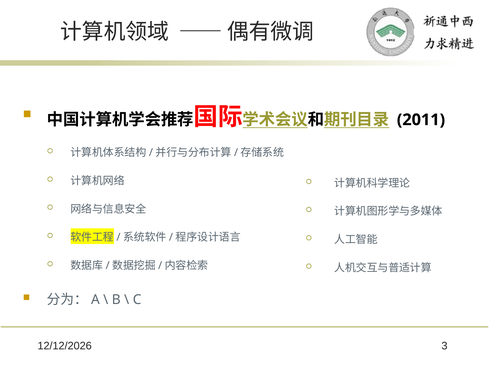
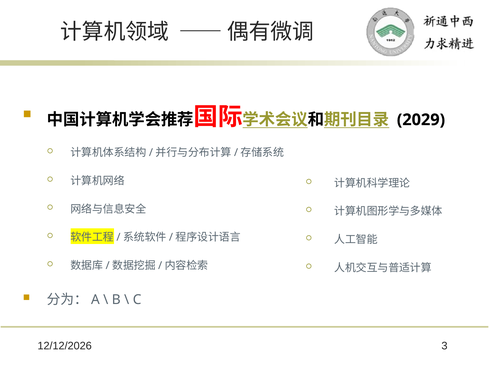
2011: 2011 -> 2029
